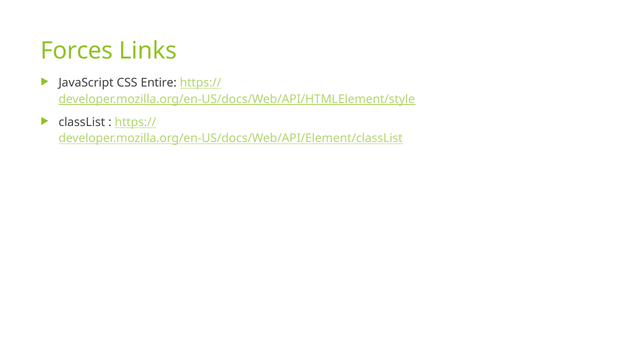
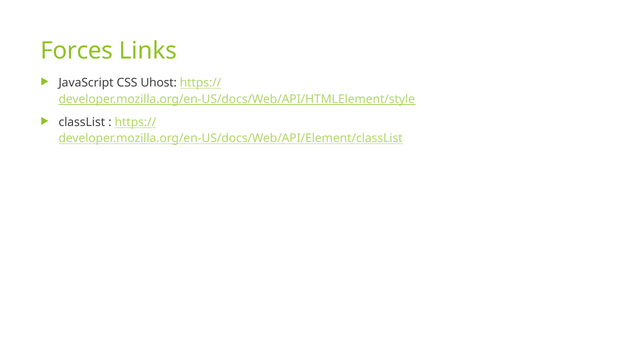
Entire: Entire -> Uhost
